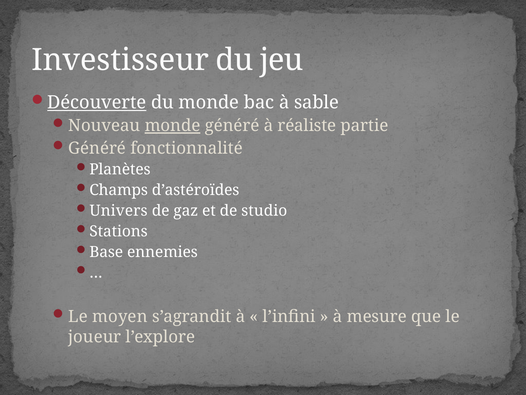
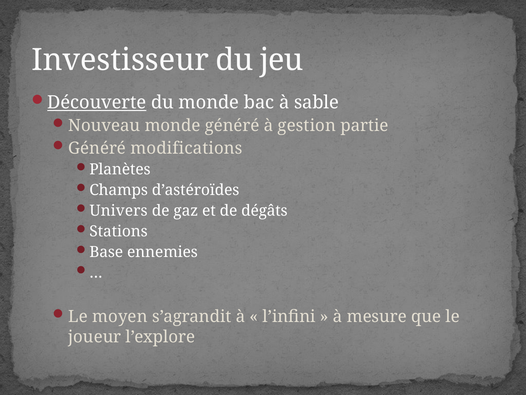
monde at (173, 126) underline: present -> none
réaliste: réaliste -> gestion
fonctionnalité: fonctionnalité -> modifications
studio: studio -> dégâts
